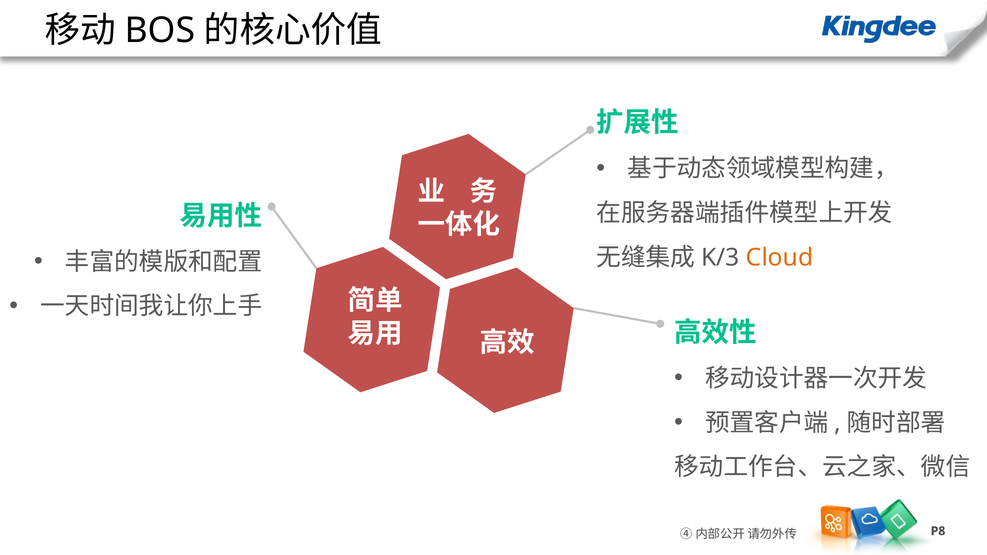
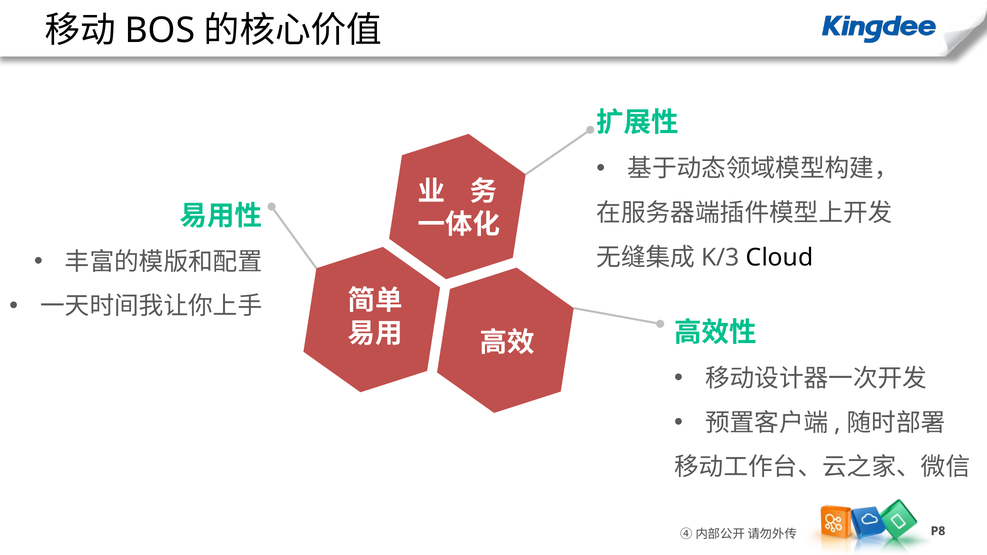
Cloud colour: orange -> black
